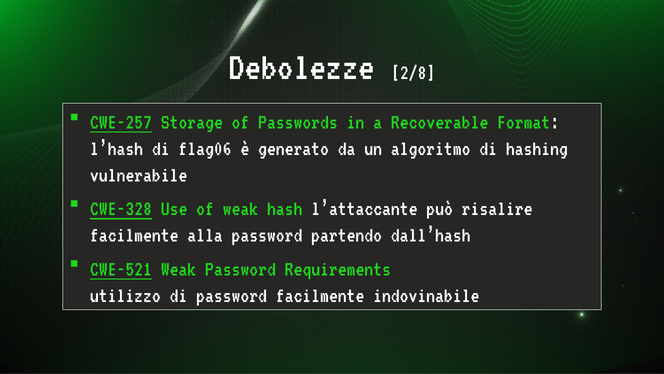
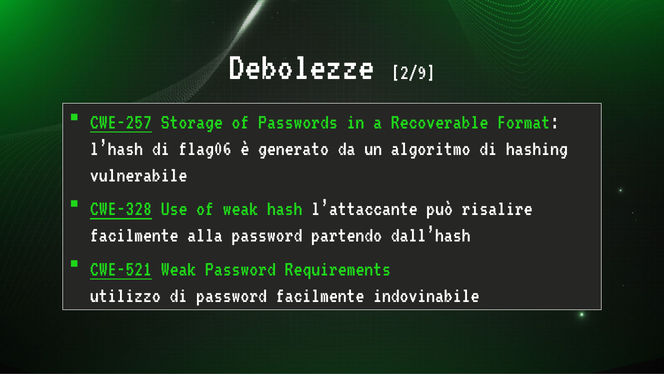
2/8: 2/8 -> 2/9
